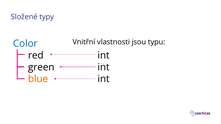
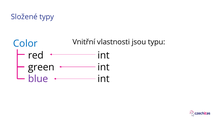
blue colour: orange -> purple
